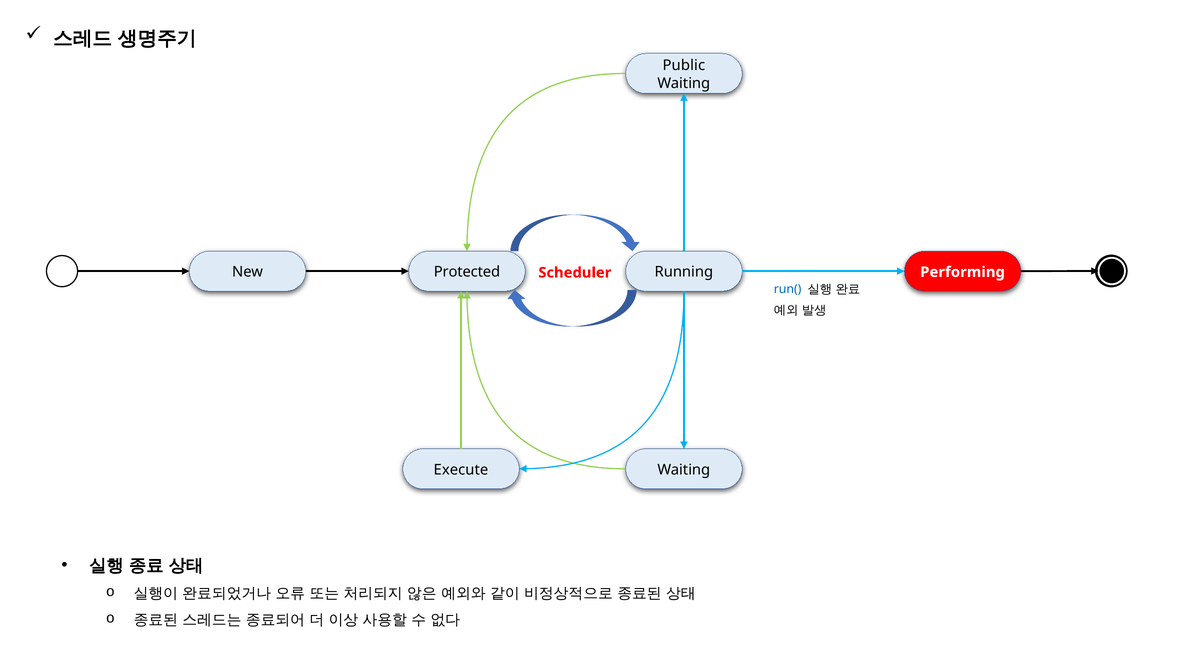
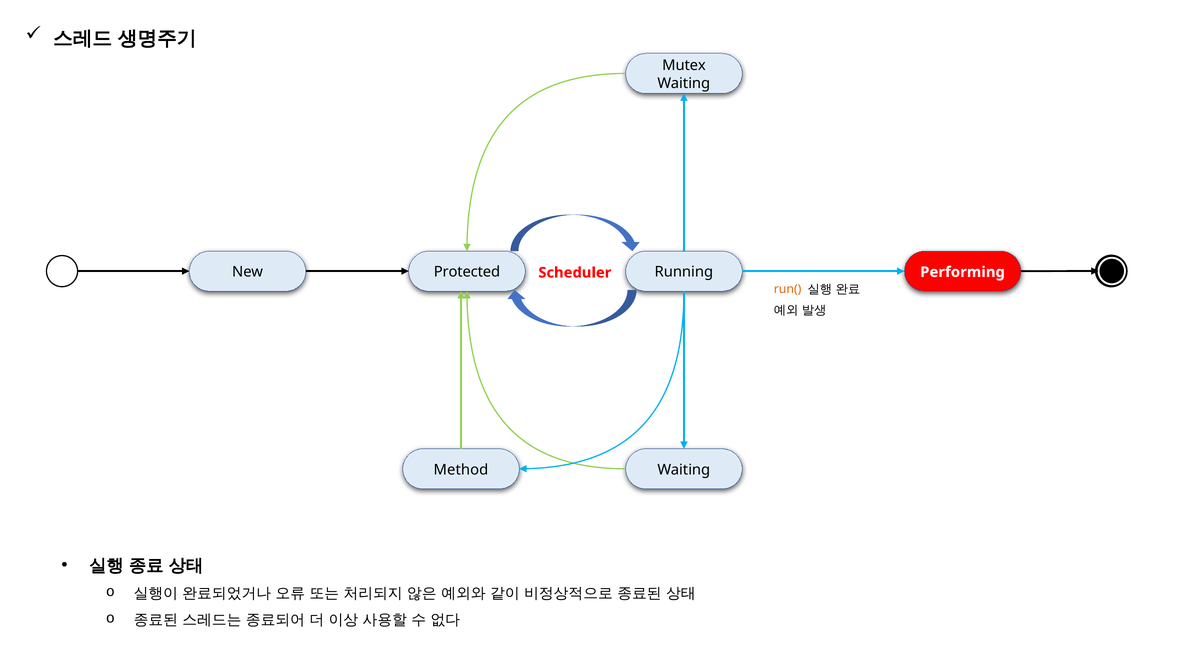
Public: Public -> Mutex
run( colour: blue -> orange
Execute: Execute -> Method
